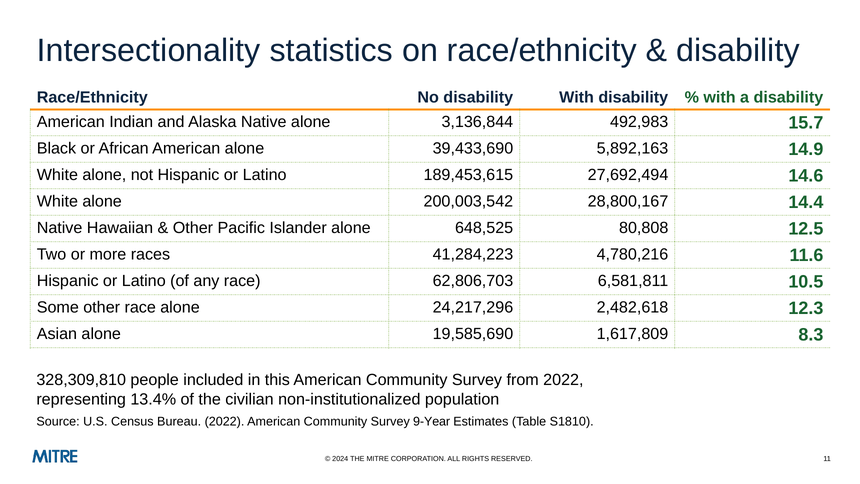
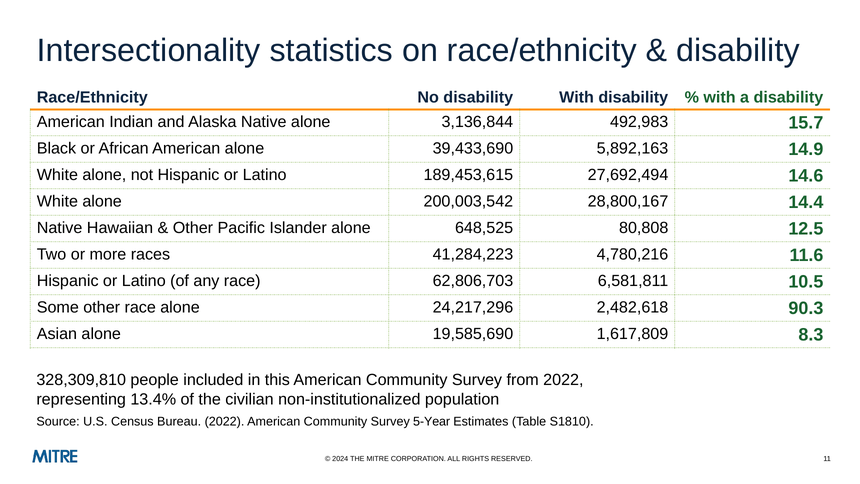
12.3: 12.3 -> 90.3
9-Year: 9-Year -> 5-Year
